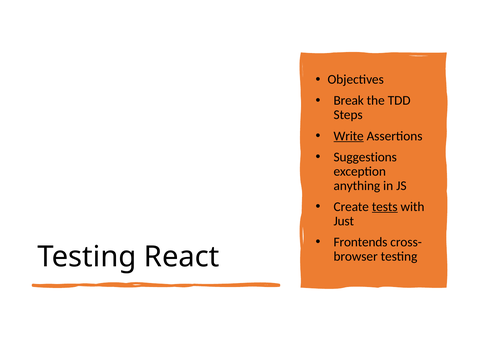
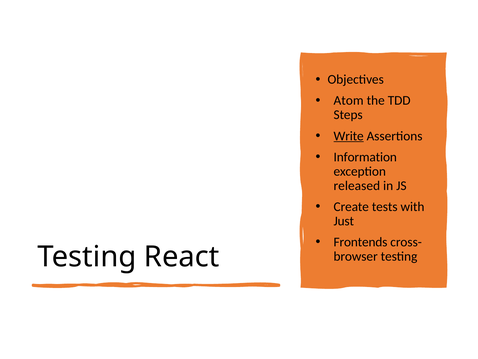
Break: Break -> Atom
Suggestions: Suggestions -> Information
anything: anything -> released
tests underline: present -> none
